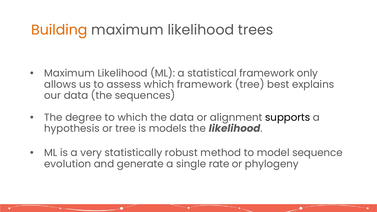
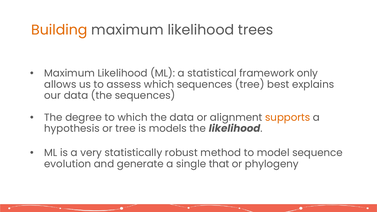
which framework: framework -> sequences
supports colour: black -> orange
rate: rate -> that
